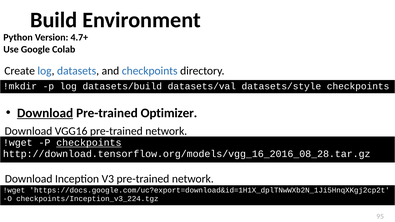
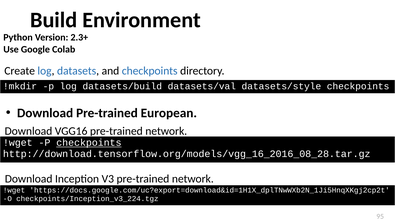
4.7+: 4.7+ -> 2.3+
Download at (45, 113) underline: present -> none
Optimizer: Optimizer -> European
